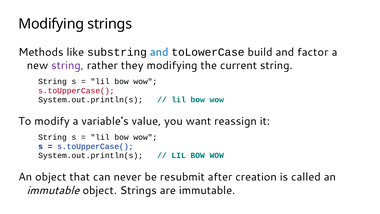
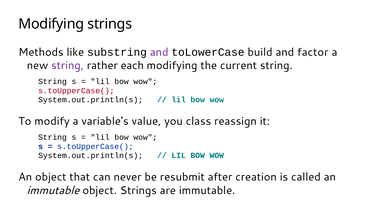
and at (159, 52) colour: blue -> purple
they: they -> each
want: want -> class
